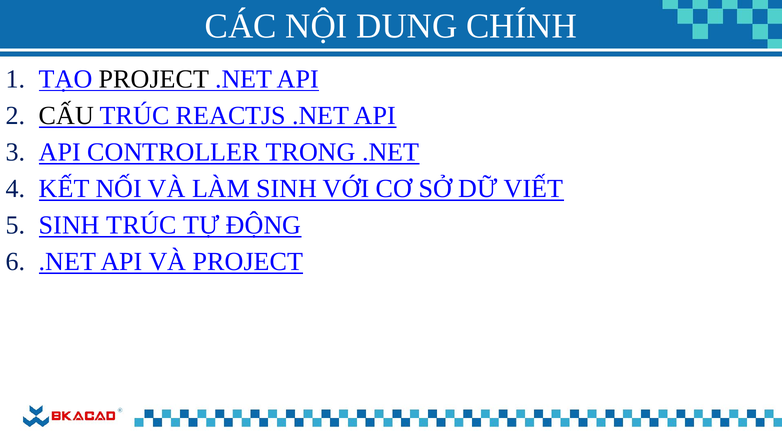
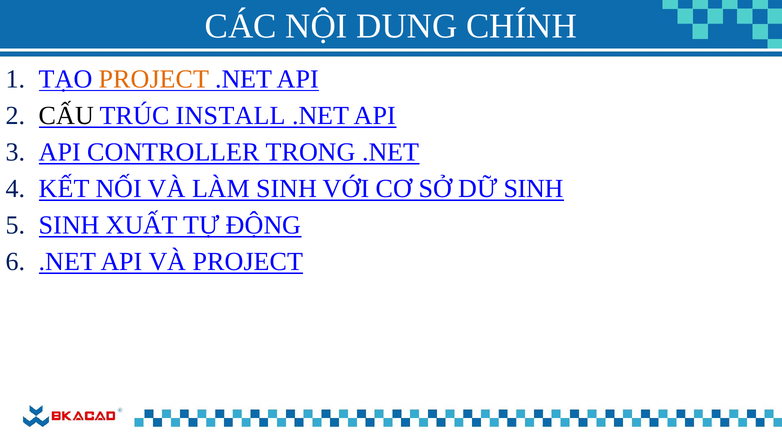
PROJECT at (154, 79) colour: black -> orange
REACTJS: REACTJS -> INSTALL
DỮ VIẾT: VIẾT -> SINH
SINH TRÚC: TRÚC -> XUẤT
